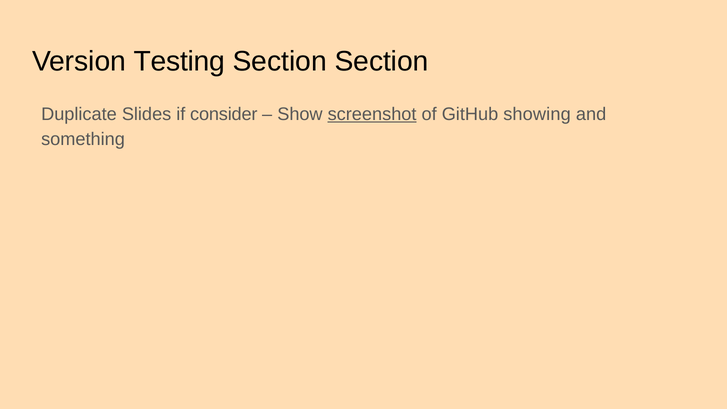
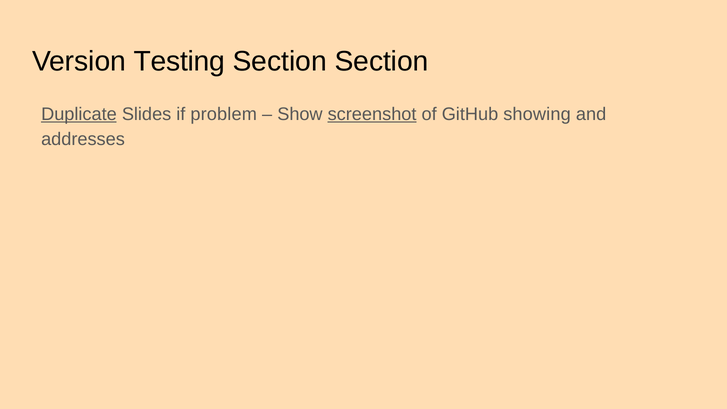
Duplicate underline: none -> present
consider: consider -> problem
something: something -> addresses
